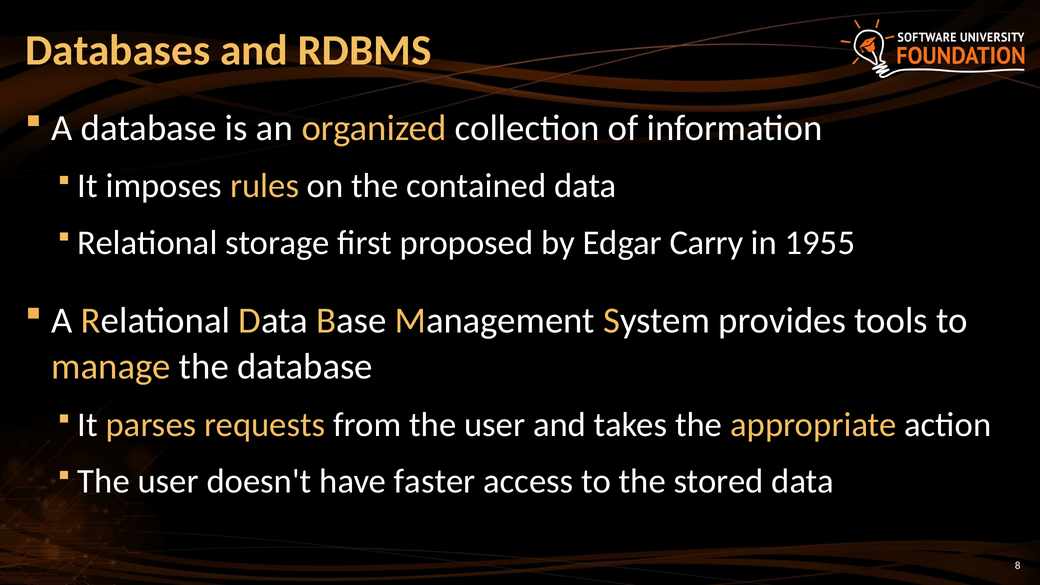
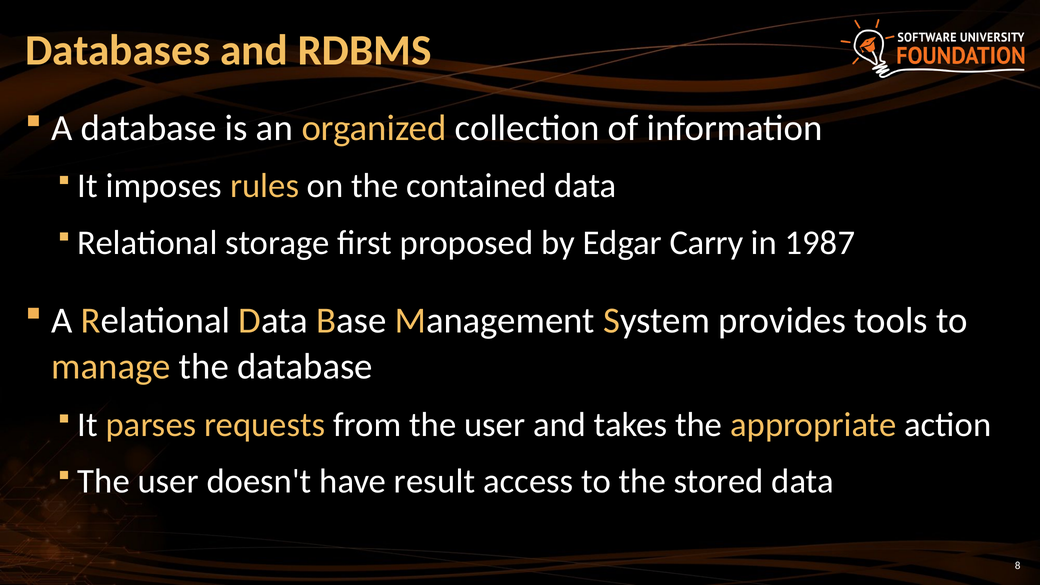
1955: 1955 -> 1987
faster: faster -> result
